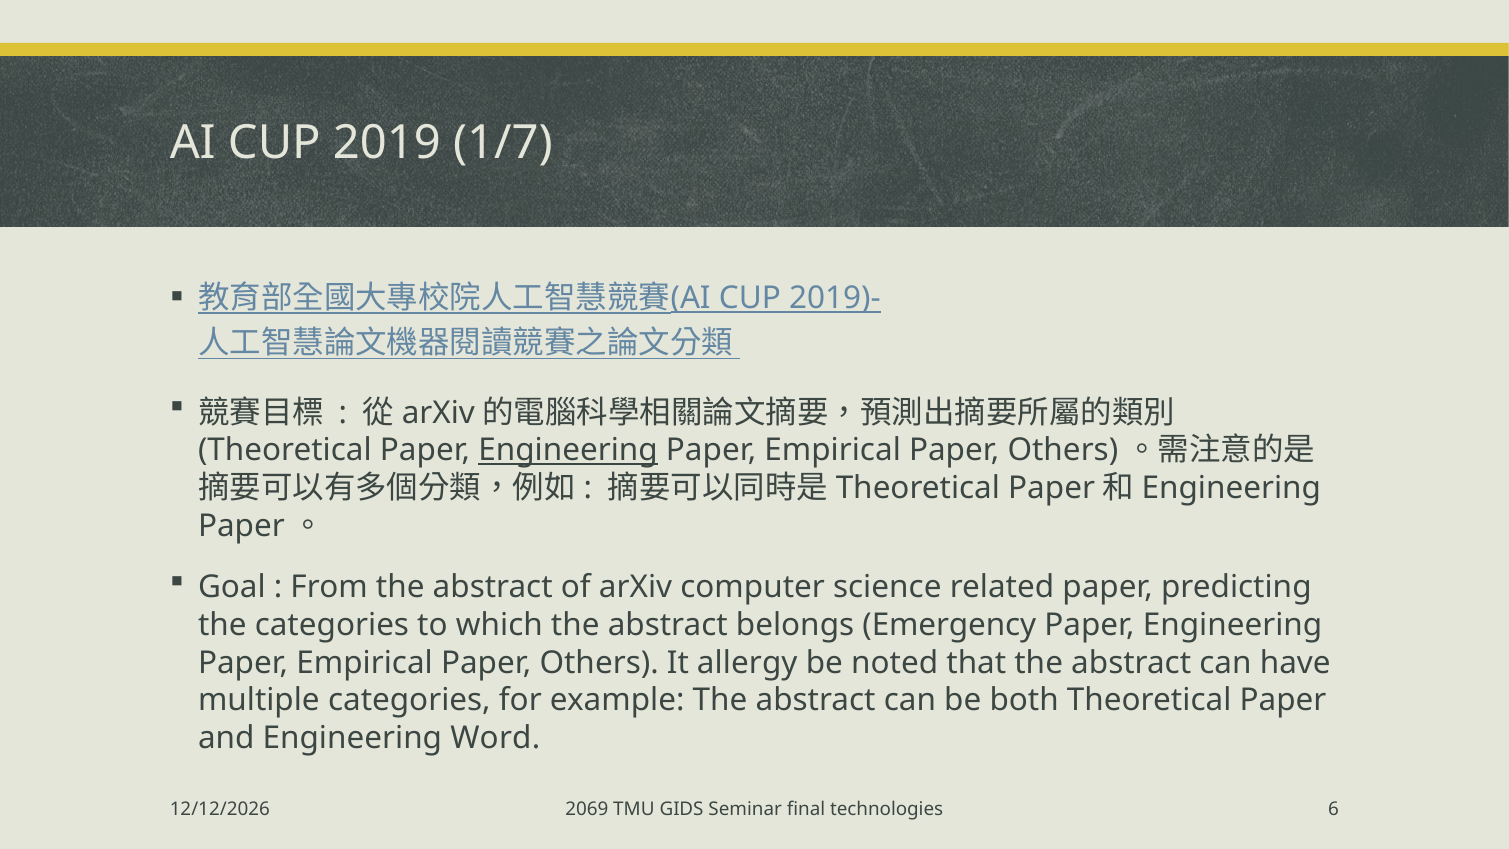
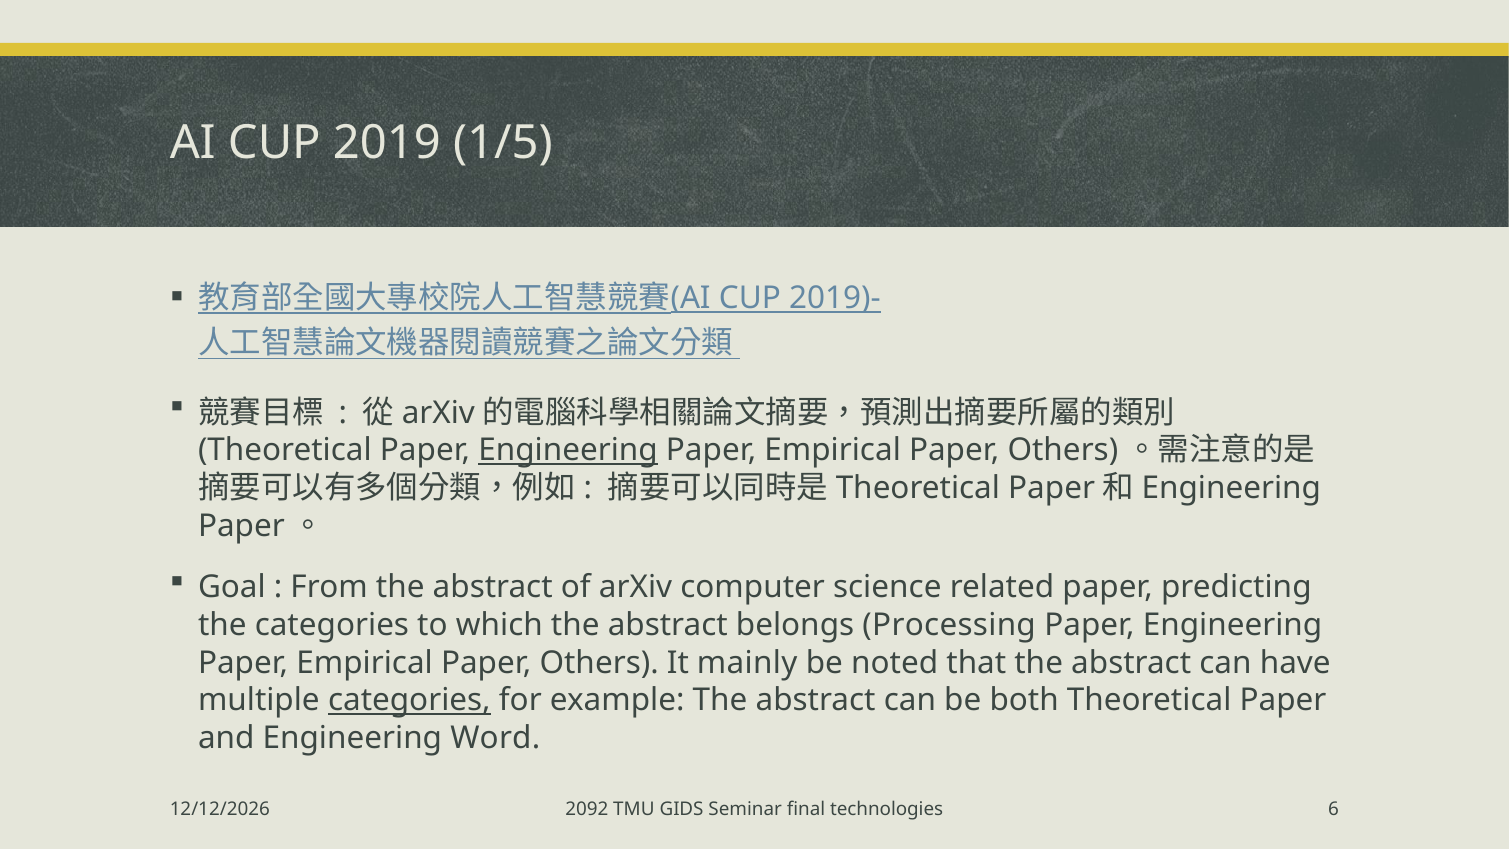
1/7: 1/7 -> 1/5
Emergency: Emergency -> Processing
allergy: allergy -> mainly
categories at (409, 700) underline: none -> present
2069: 2069 -> 2092
